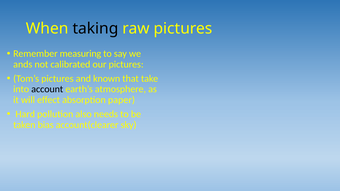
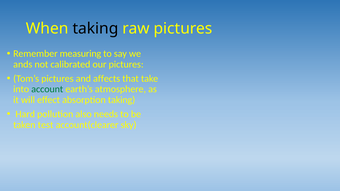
known: known -> affects
account colour: black -> green
absorption paper: paper -> taking
bias: bias -> test
